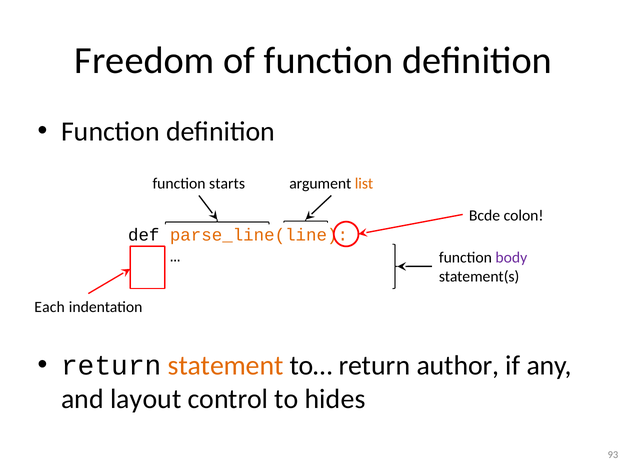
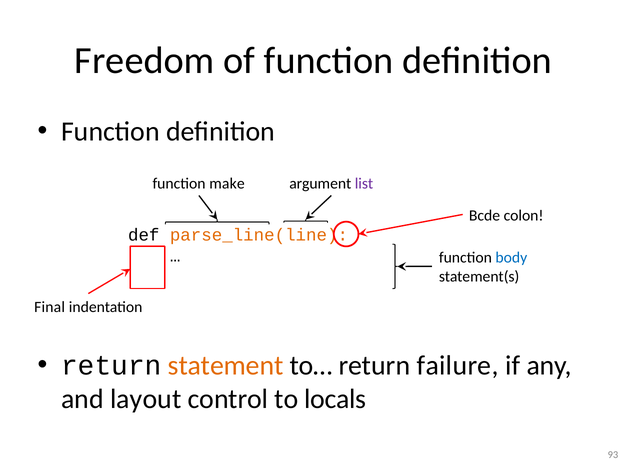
starts: starts -> make
list colour: orange -> purple
body colour: purple -> blue
Each: Each -> Final
author: author -> failure
hides: hides -> locals
